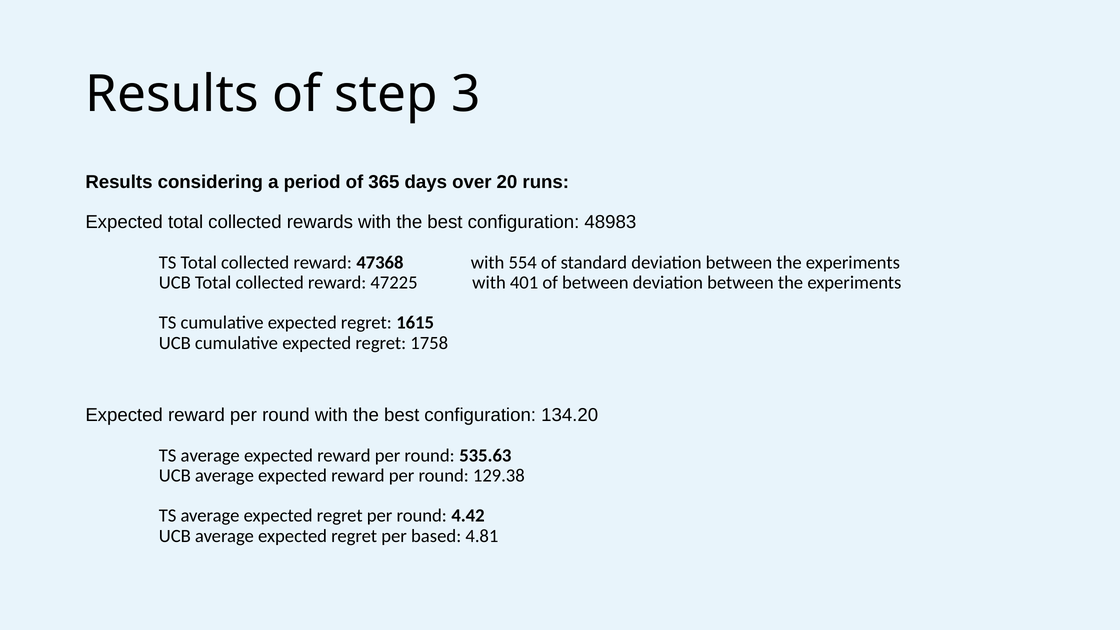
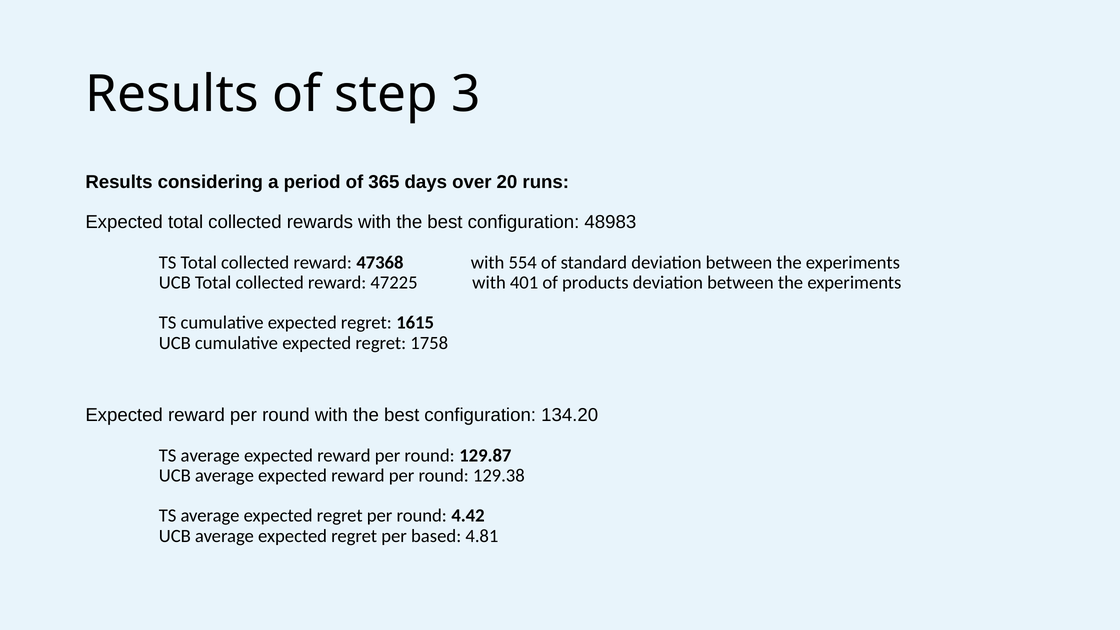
of between: between -> products
535.63: 535.63 -> 129.87
